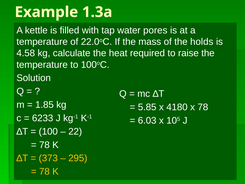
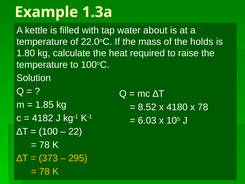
pores: pores -> about
4.58: 4.58 -> 1.80
5.85: 5.85 -> 8.52
6233: 6233 -> 4182
